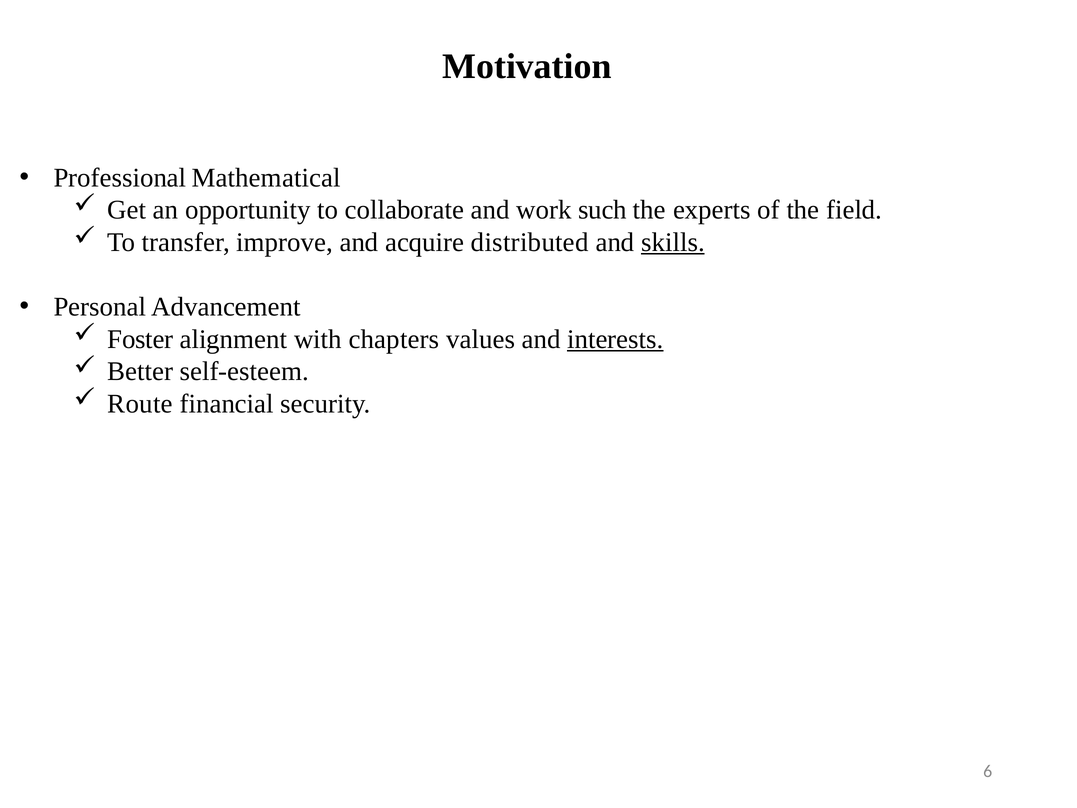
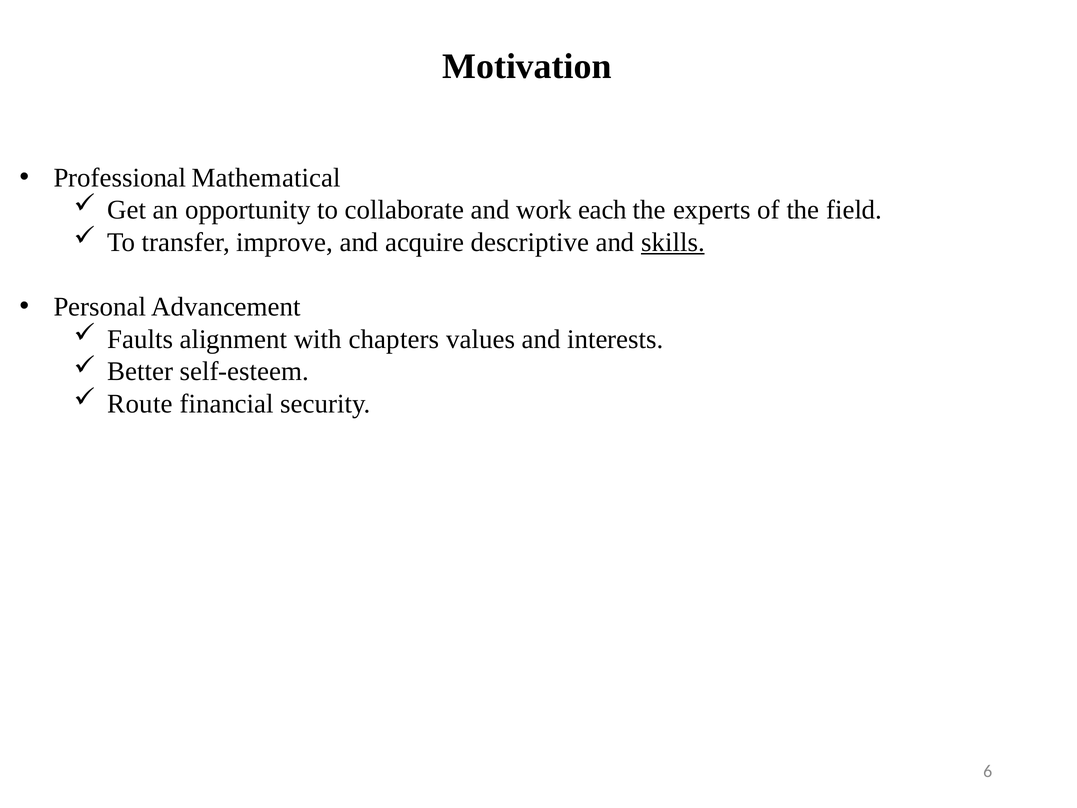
such: such -> each
distributed: distributed -> descriptive
Foster: Foster -> Faults
interests underline: present -> none
